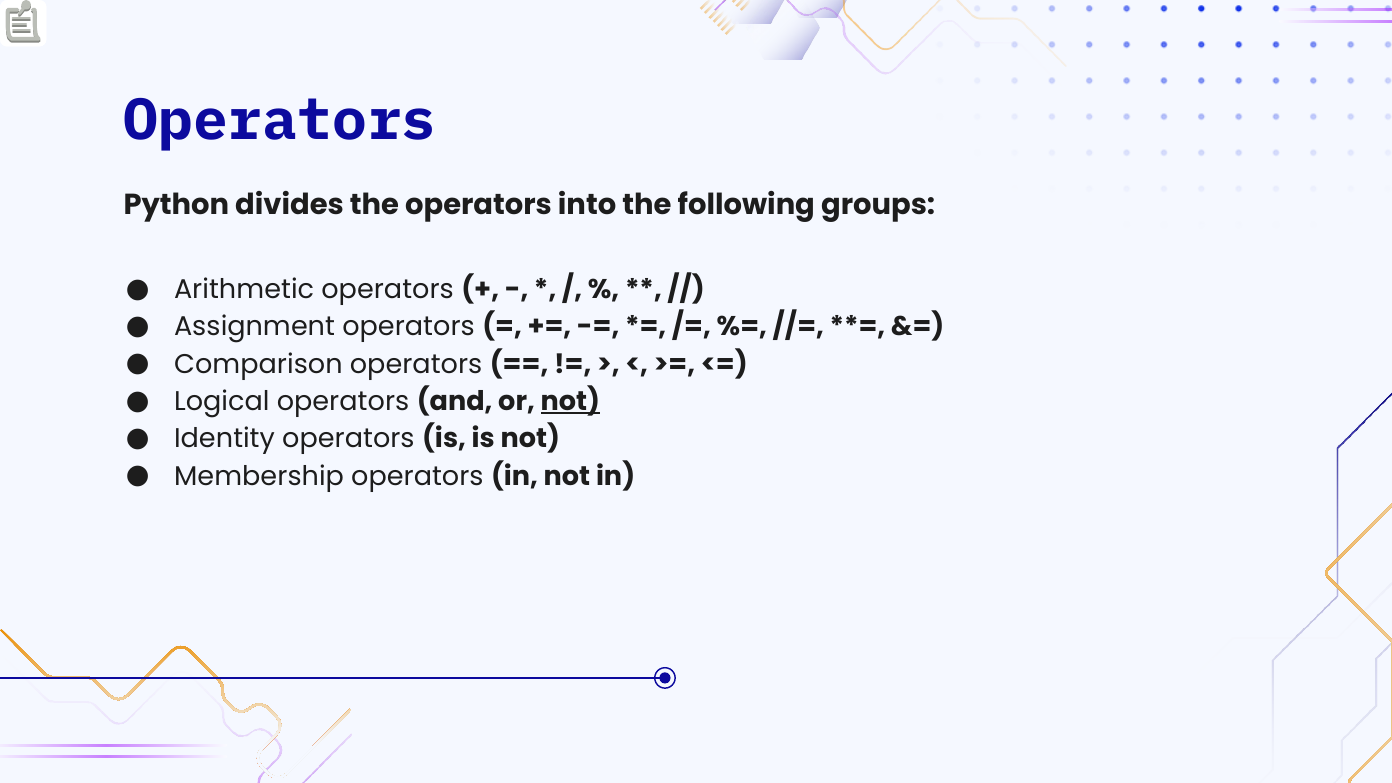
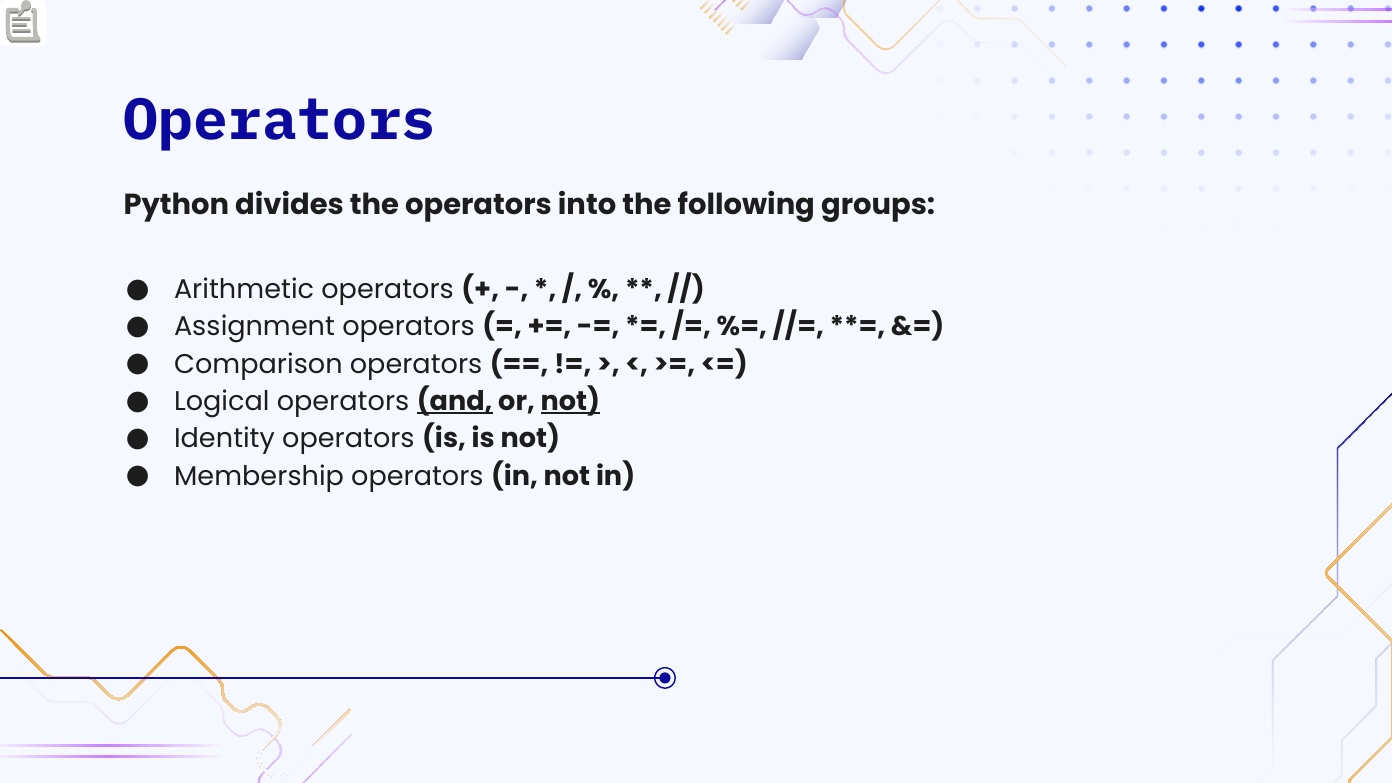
and underline: none -> present
